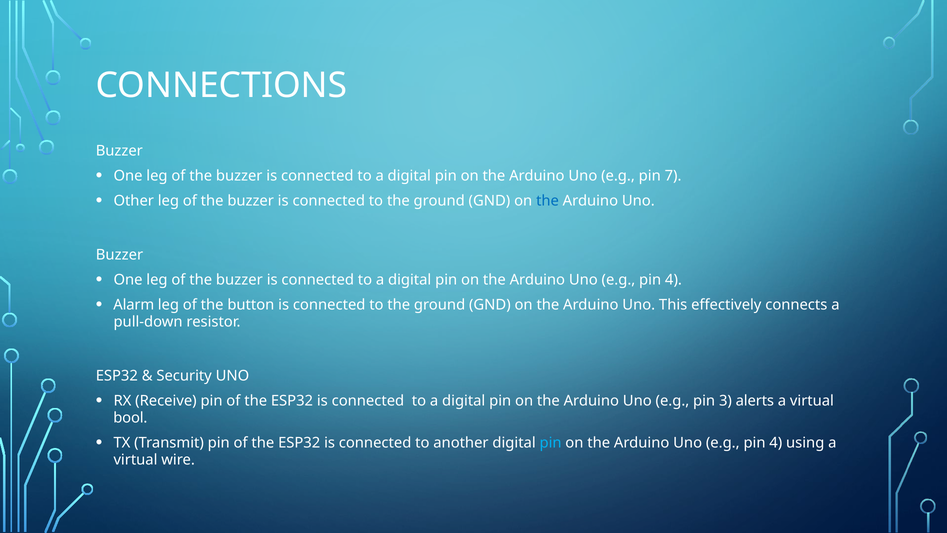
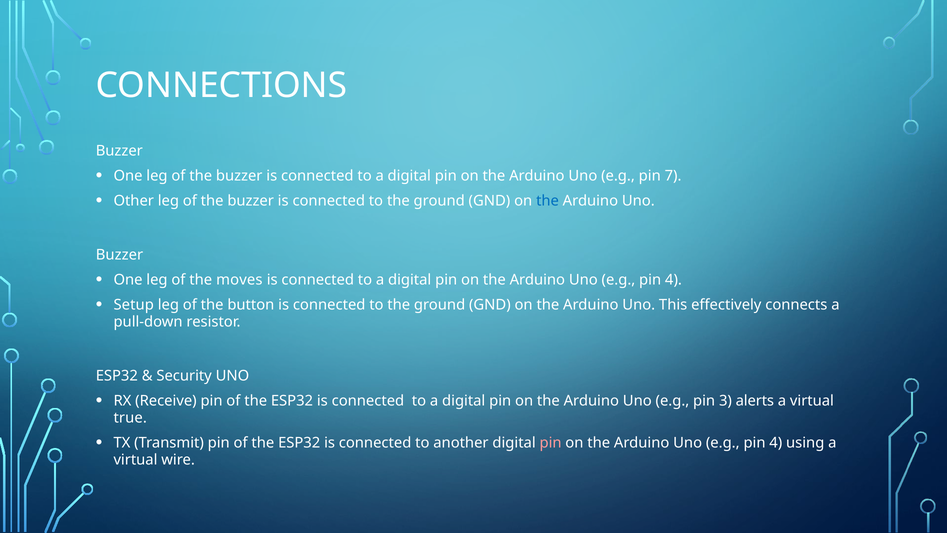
buzzer at (239, 280): buzzer -> moves
Alarm: Alarm -> Setup
bool: bool -> true
pin at (551, 443) colour: light blue -> pink
